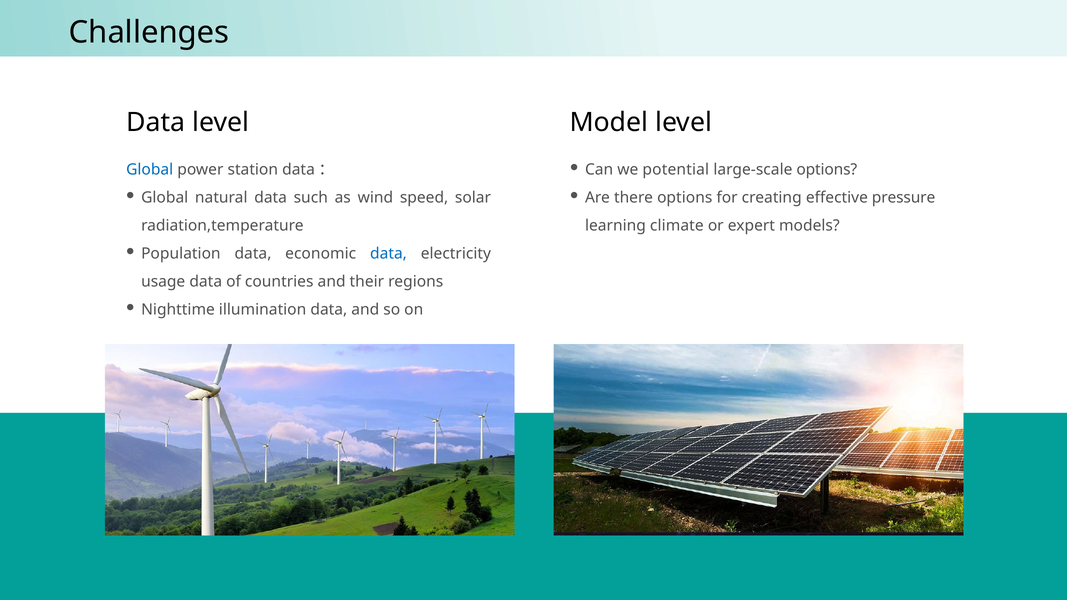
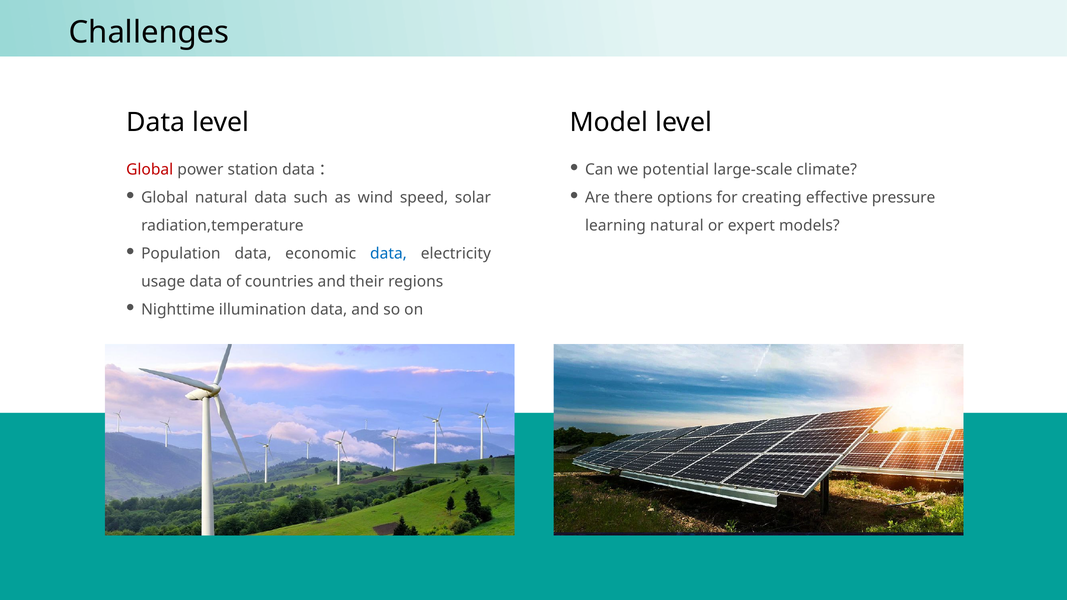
large-scale options: options -> climate
Global at (150, 170) colour: blue -> red
learning climate: climate -> natural
